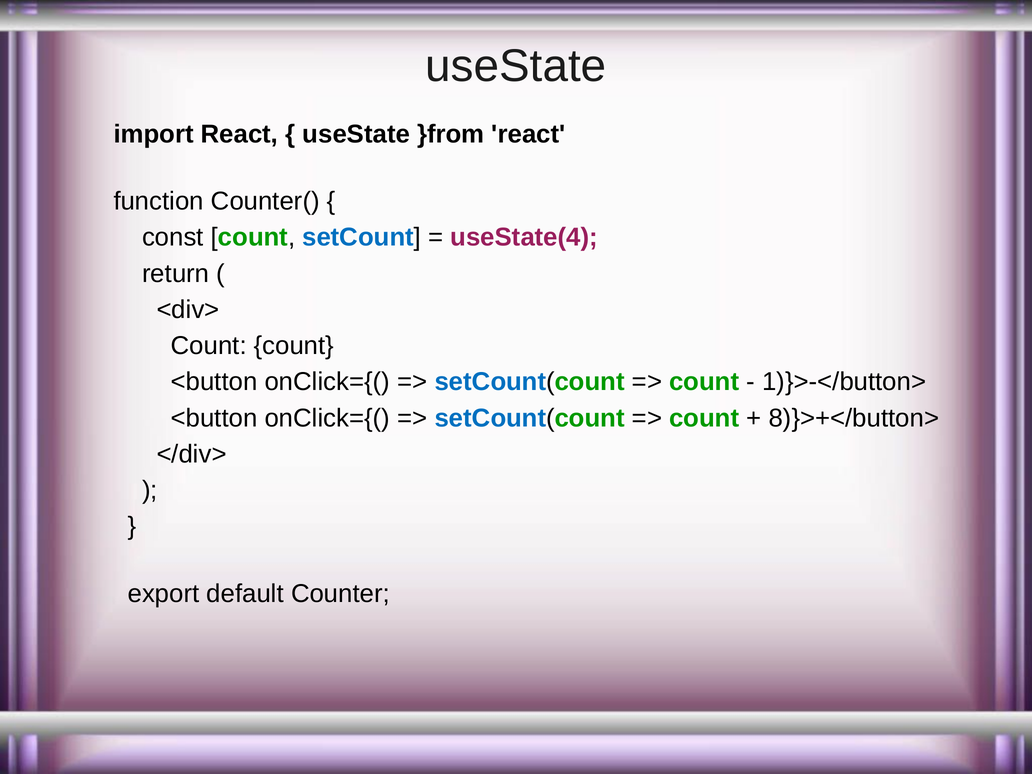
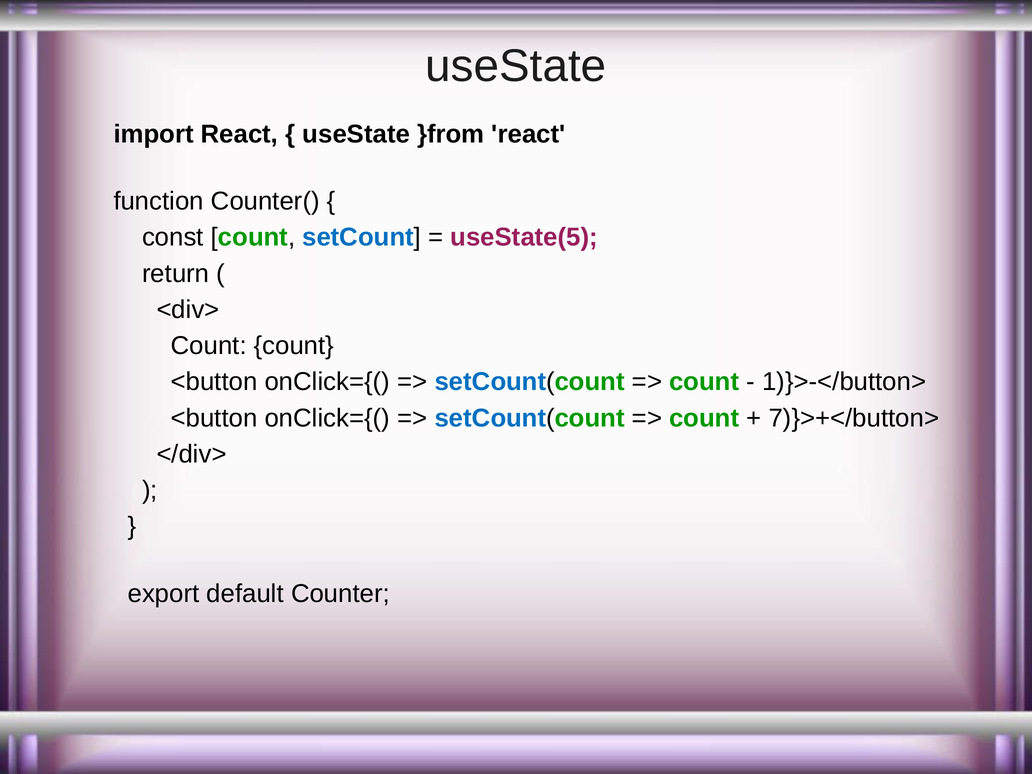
useState(4: useState(4 -> useState(5
8)}>+</button>: 8)}>+</button> -> 7)}>+</button>
